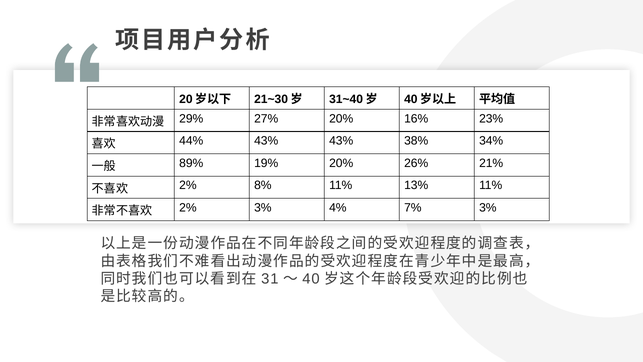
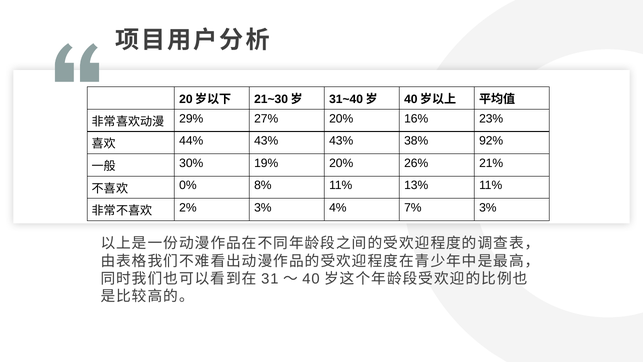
34%: 34% -> 92%
89%: 89% -> 30%
2% at (188, 185): 2% -> 0%
